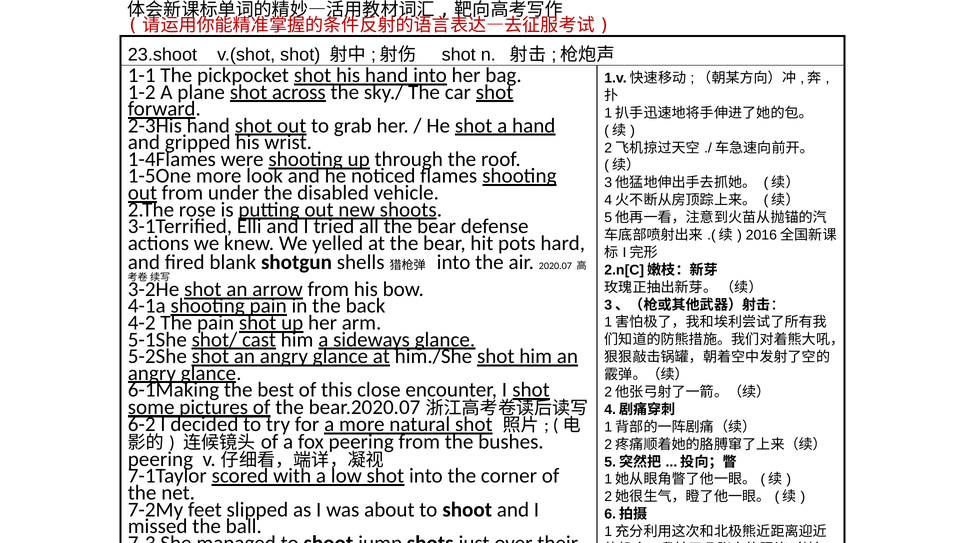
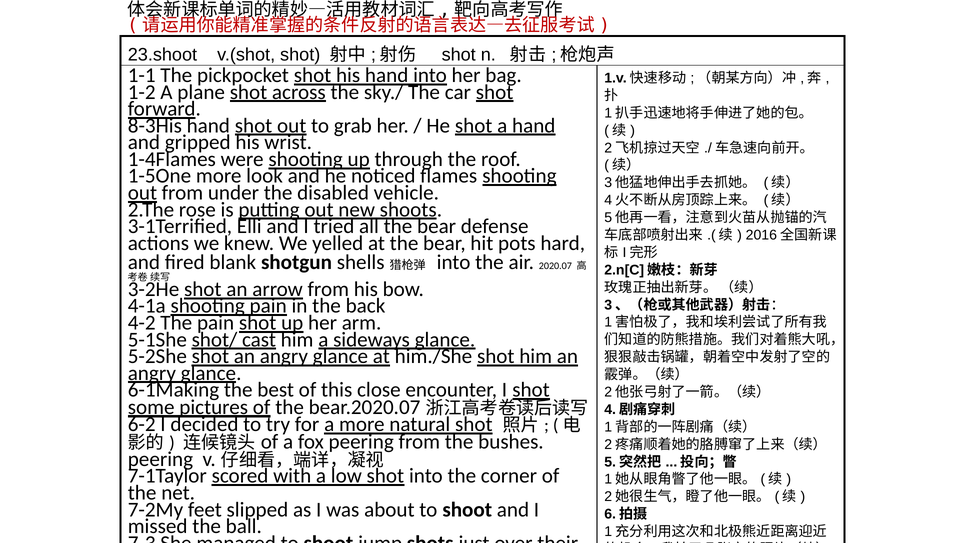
2-3His: 2-3His -> 8-3His
